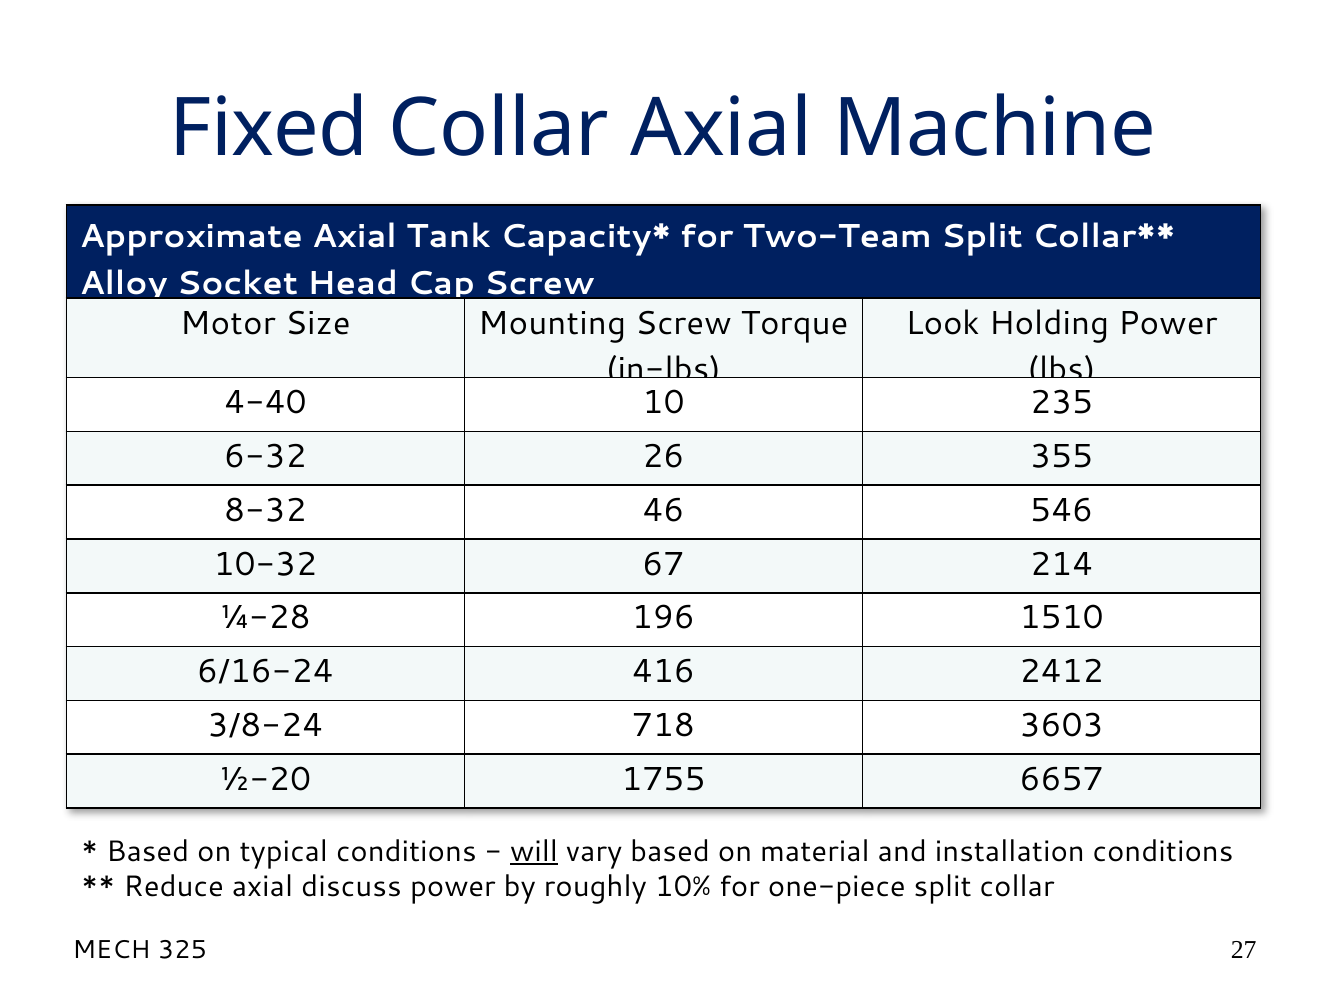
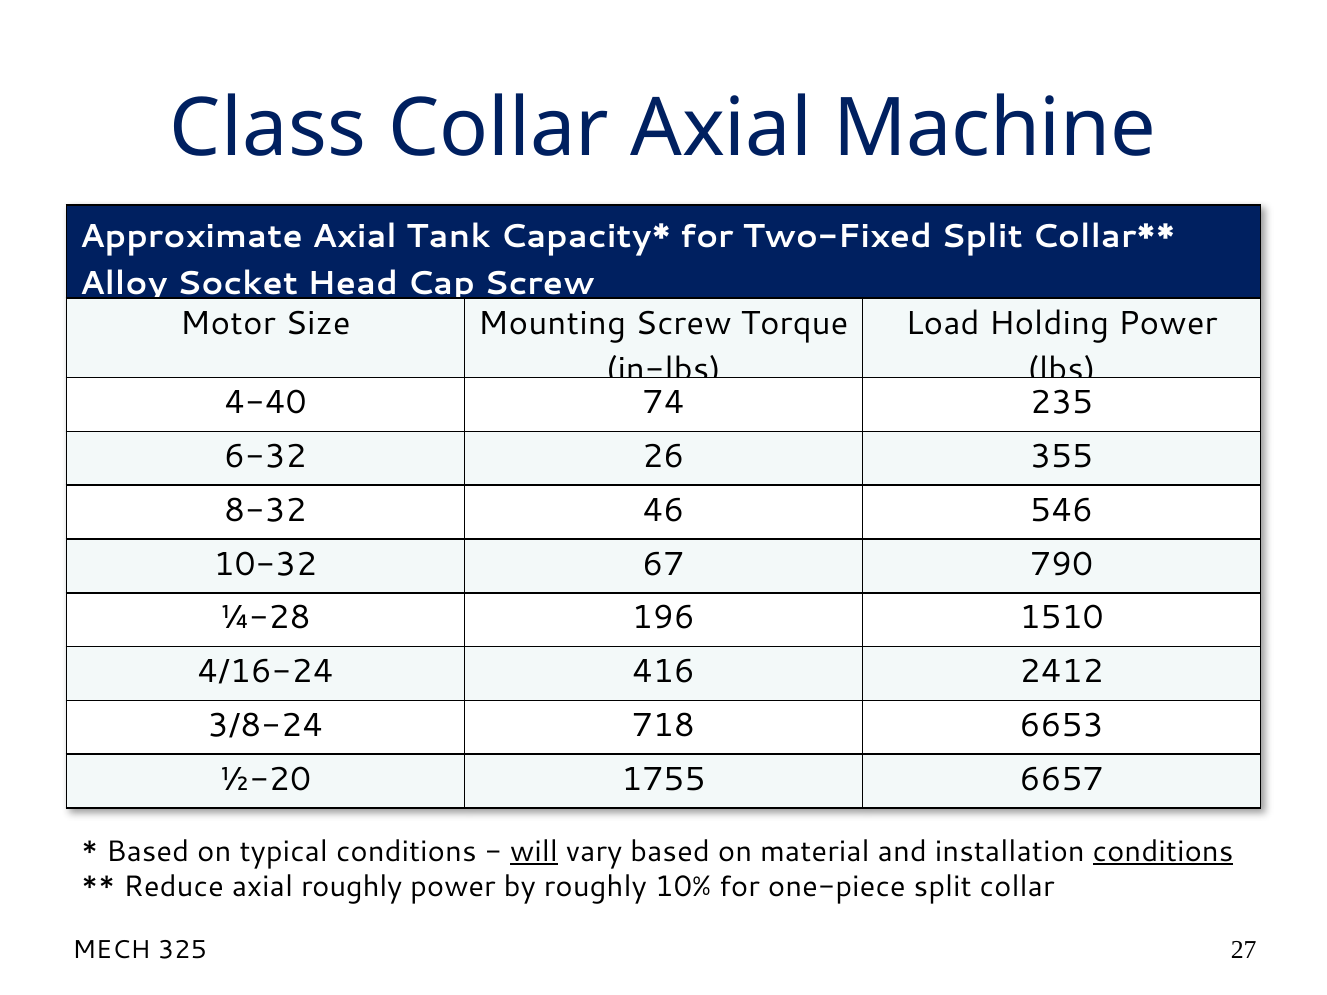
Fixed: Fixed -> Class
Two-Team: Two-Team -> Two-Fixed
Look: Look -> Load
10: 10 -> 74
214: 214 -> 790
6/16-24: 6/16-24 -> 4/16-24
3603: 3603 -> 6653
conditions at (1163, 852) underline: none -> present
axial discuss: discuss -> roughly
